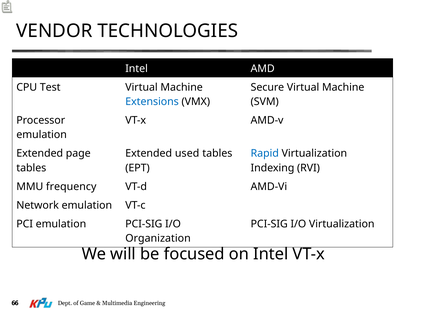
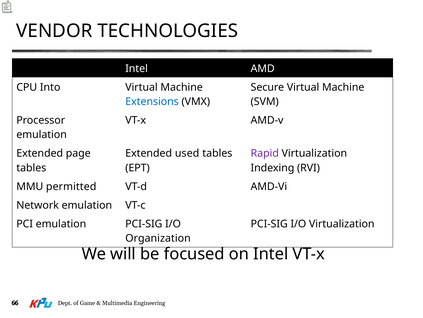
Test: Test -> Into
Rapid colour: blue -> purple
frequency: frequency -> permitted
